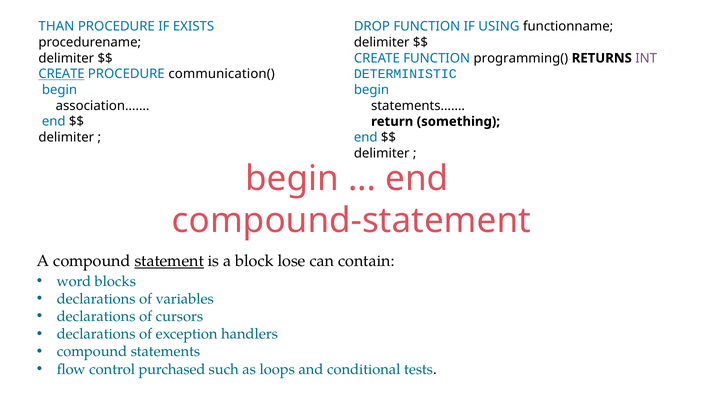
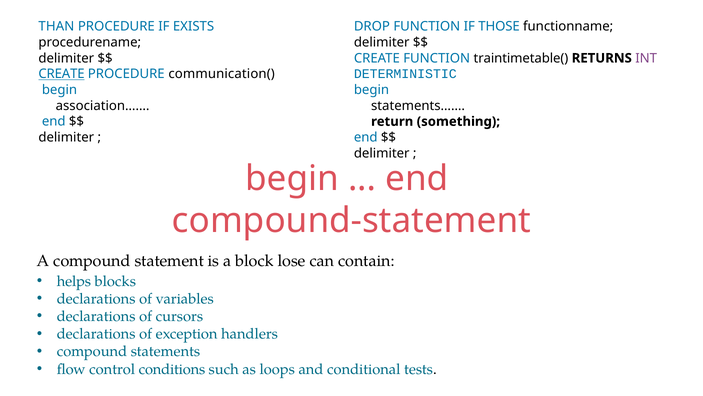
USING: USING -> THOSE
programming(: programming( -> traintimetable(
statement underline: present -> none
word: word -> helps
purchased: purchased -> conditions
